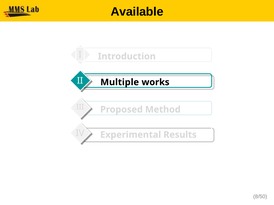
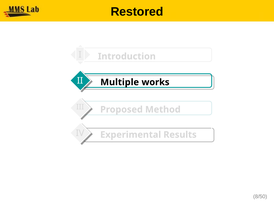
Available: Available -> Restored
